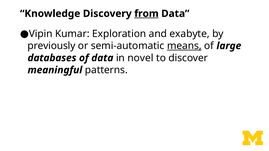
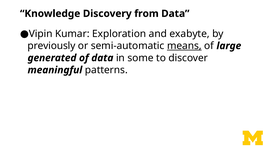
from underline: present -> none
databases: databases -> generated
novel: novel -> some
